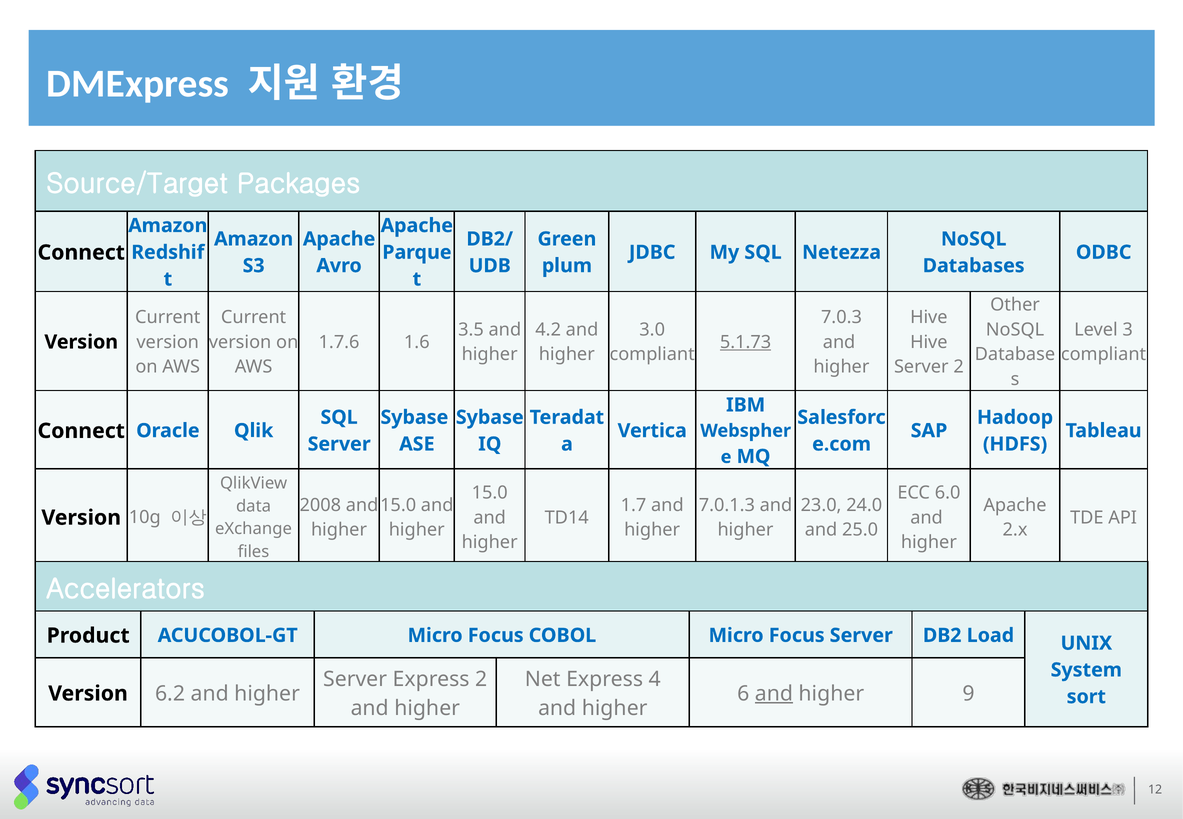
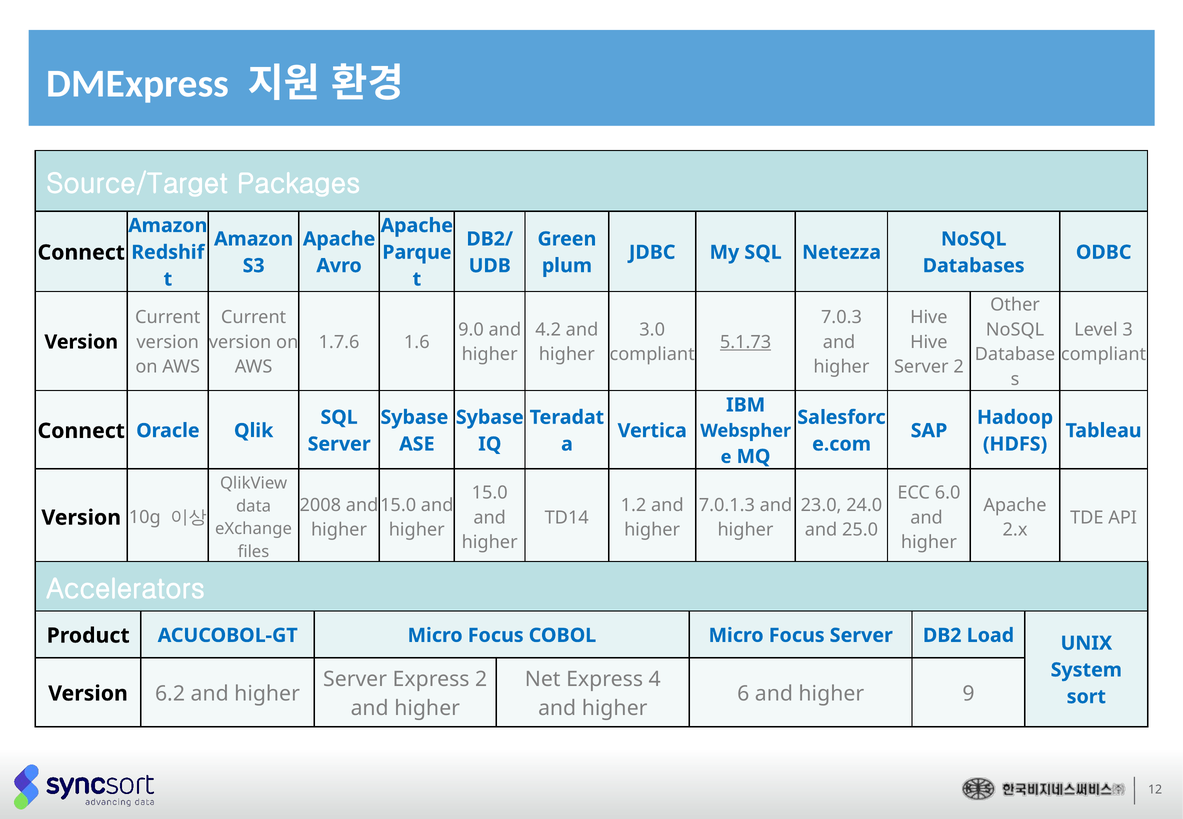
3.5: 3.5 -> 9.0
1.7: 1.7 -> 1.2
and at (774, 694) underline: present -> none
